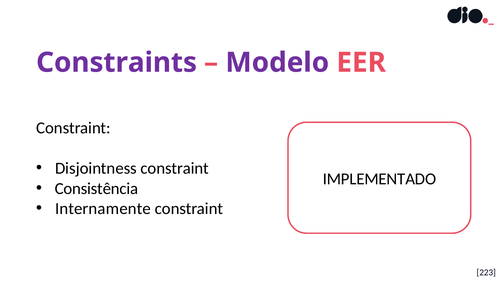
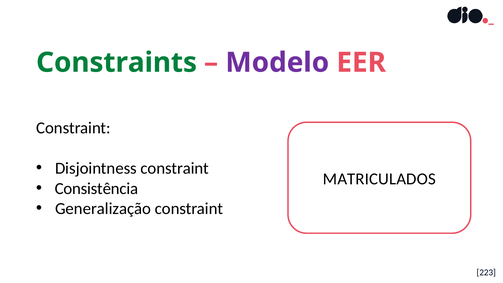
Constraints colour: purple -> green
IMPLEMENTADO: IMPLEMENTADO -> MATRICULADOS
Internamente: Internamente -> Generalização
